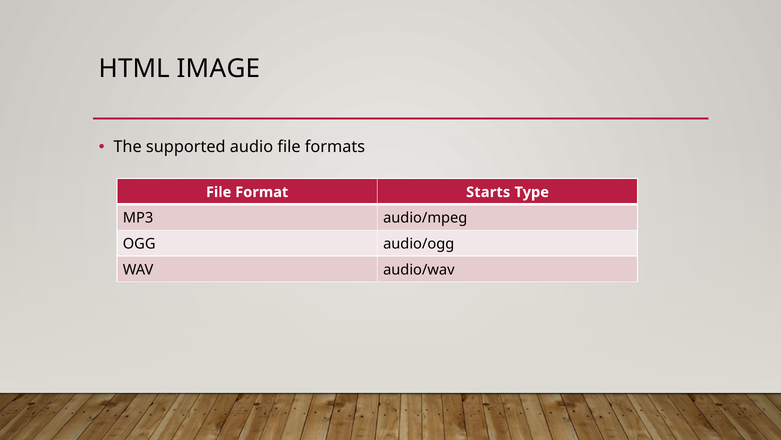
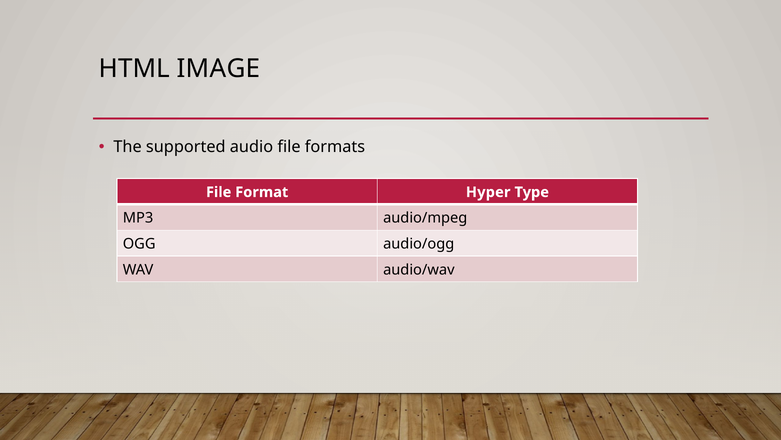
Starts: Starts -> Hyper
